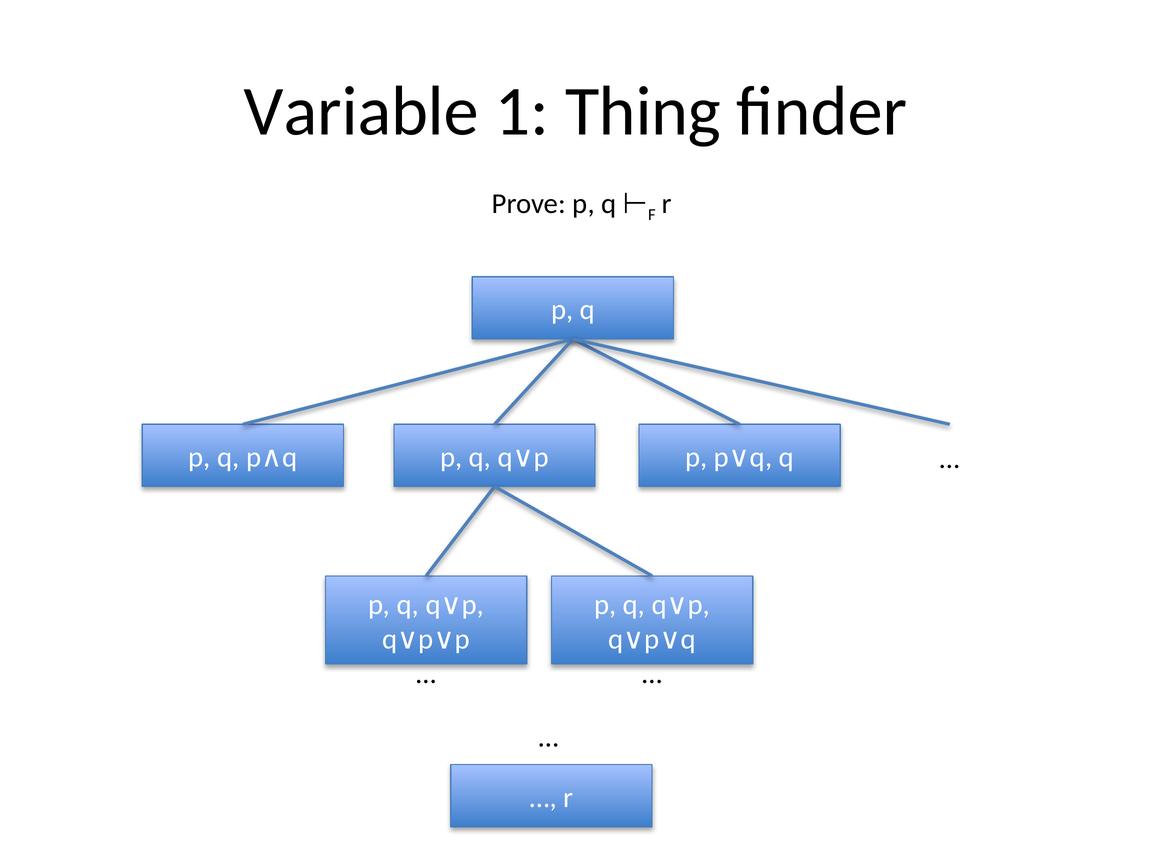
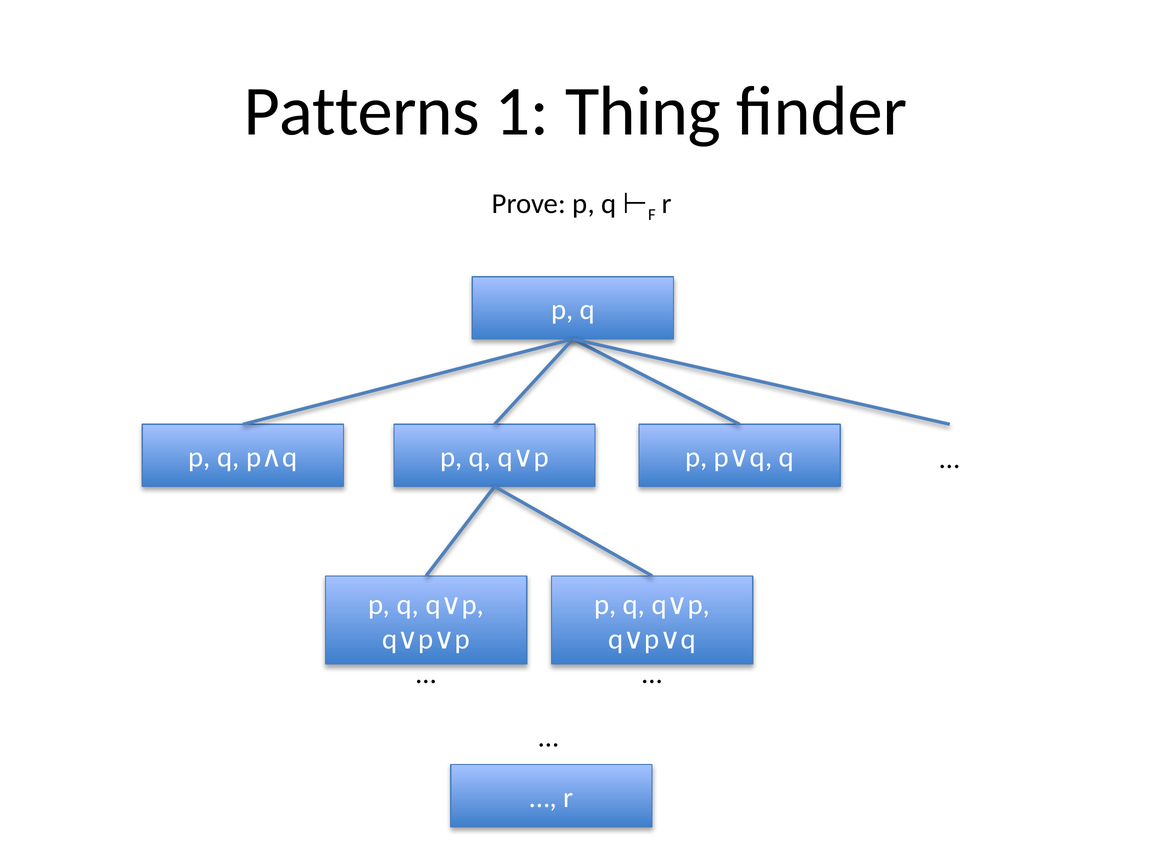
Variable: Variable -> Patterns
